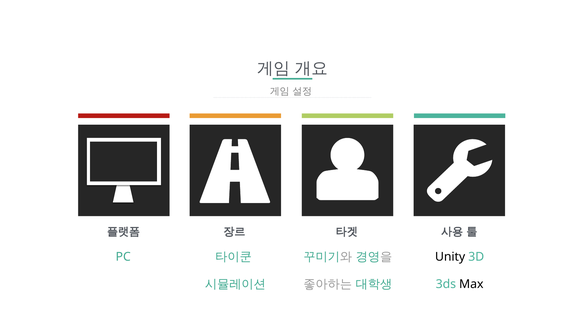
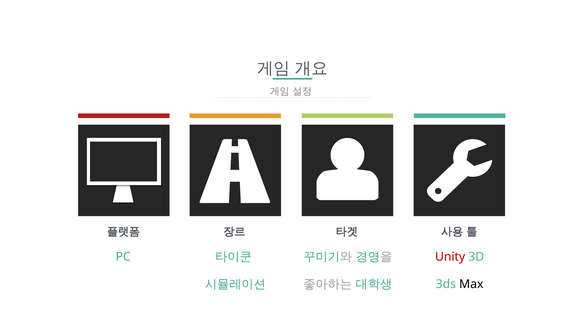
Unity colour: black -> red
